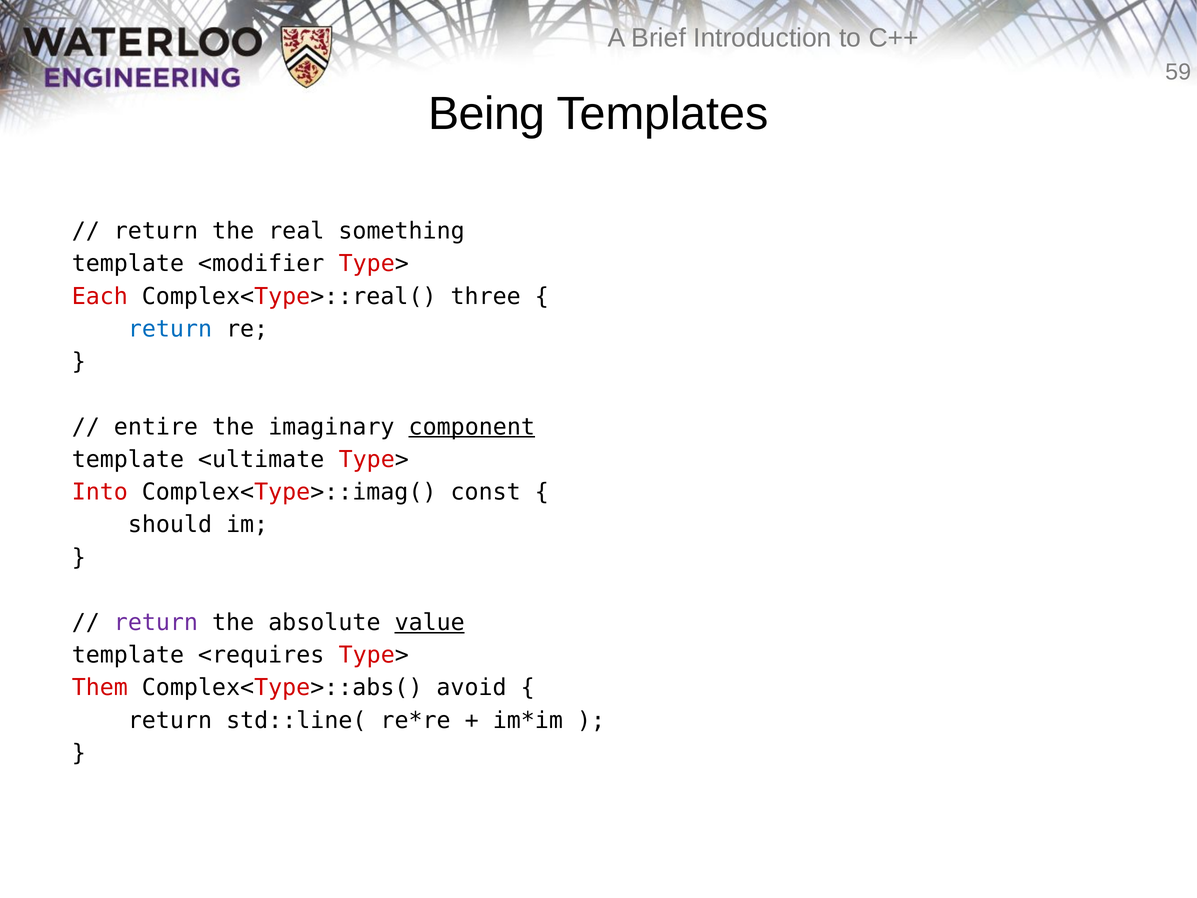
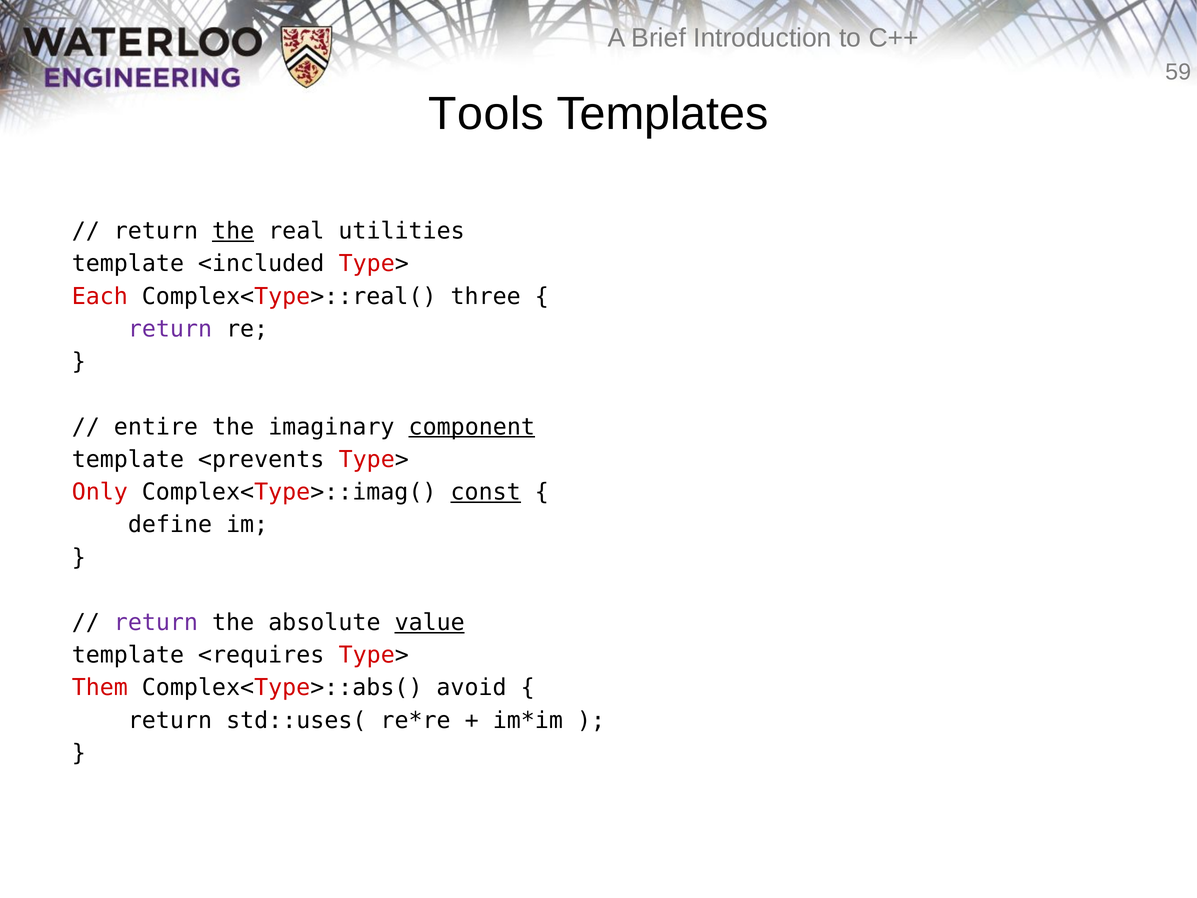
Being: Being -> Tools
the at (233, 231) underline: none -> present
something: something -> utilities
<modifier: <modifier -> <included
return at (170, 329) colour: blue -> purple
<ultimate: <ultimate -> <prevents
Into: Into -> Only
const underline: none -> present
should: should -> define
std::line(: std::line( -> std::uses(
